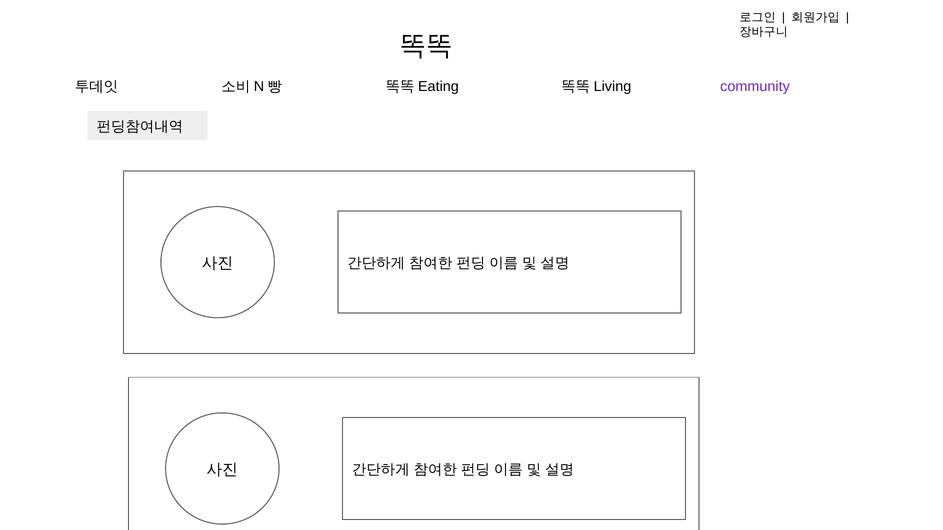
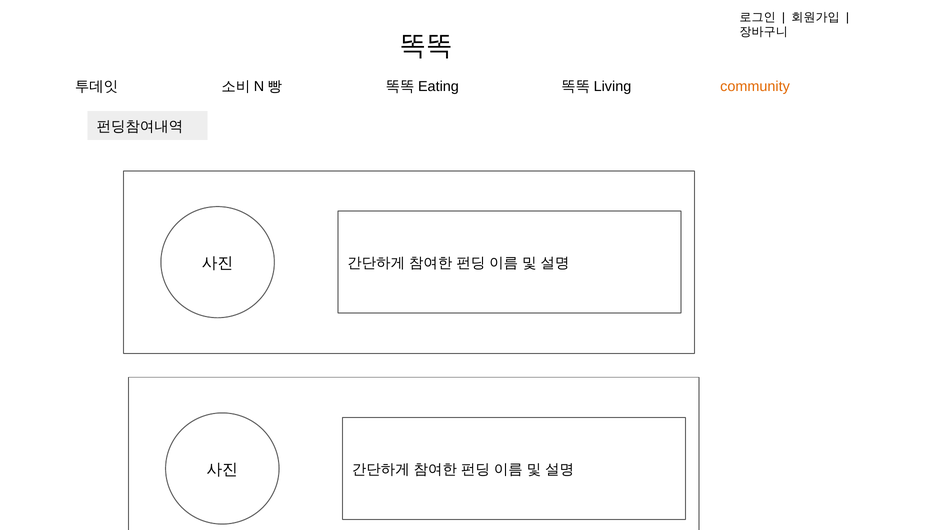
community colour: purple -> orange
